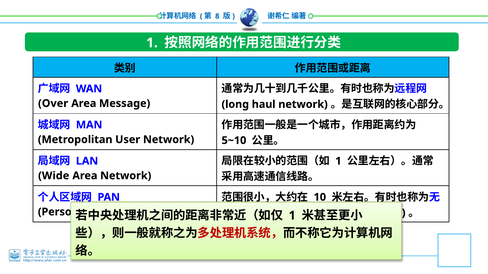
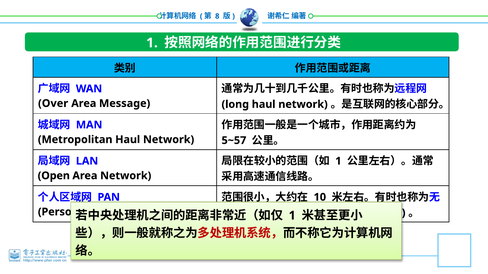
Metropolitan User: User -> Haul
5~10: 5~10 -> 5~57
Wide: Wide -> Open
